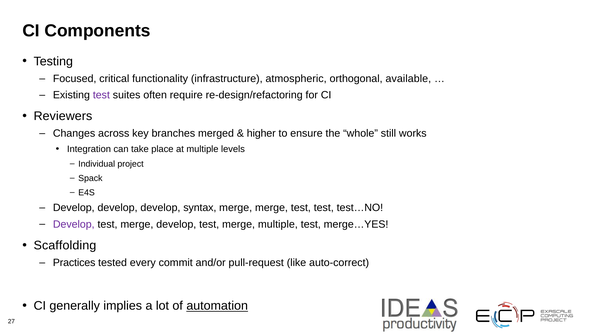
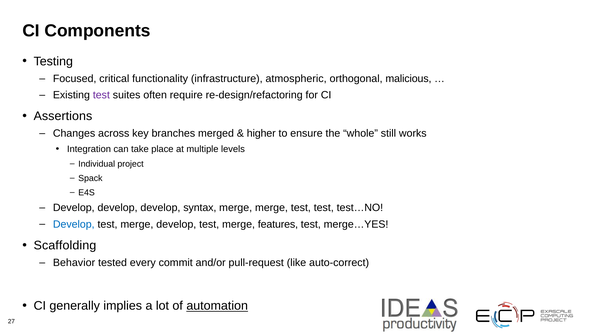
available: available -> malicious
Reviewers: Reviewers -> Assertions
Develop at (74, 224) colour: purple -> blue
merge multiple: multiple -> features
Practices: Practices -> Behavior
